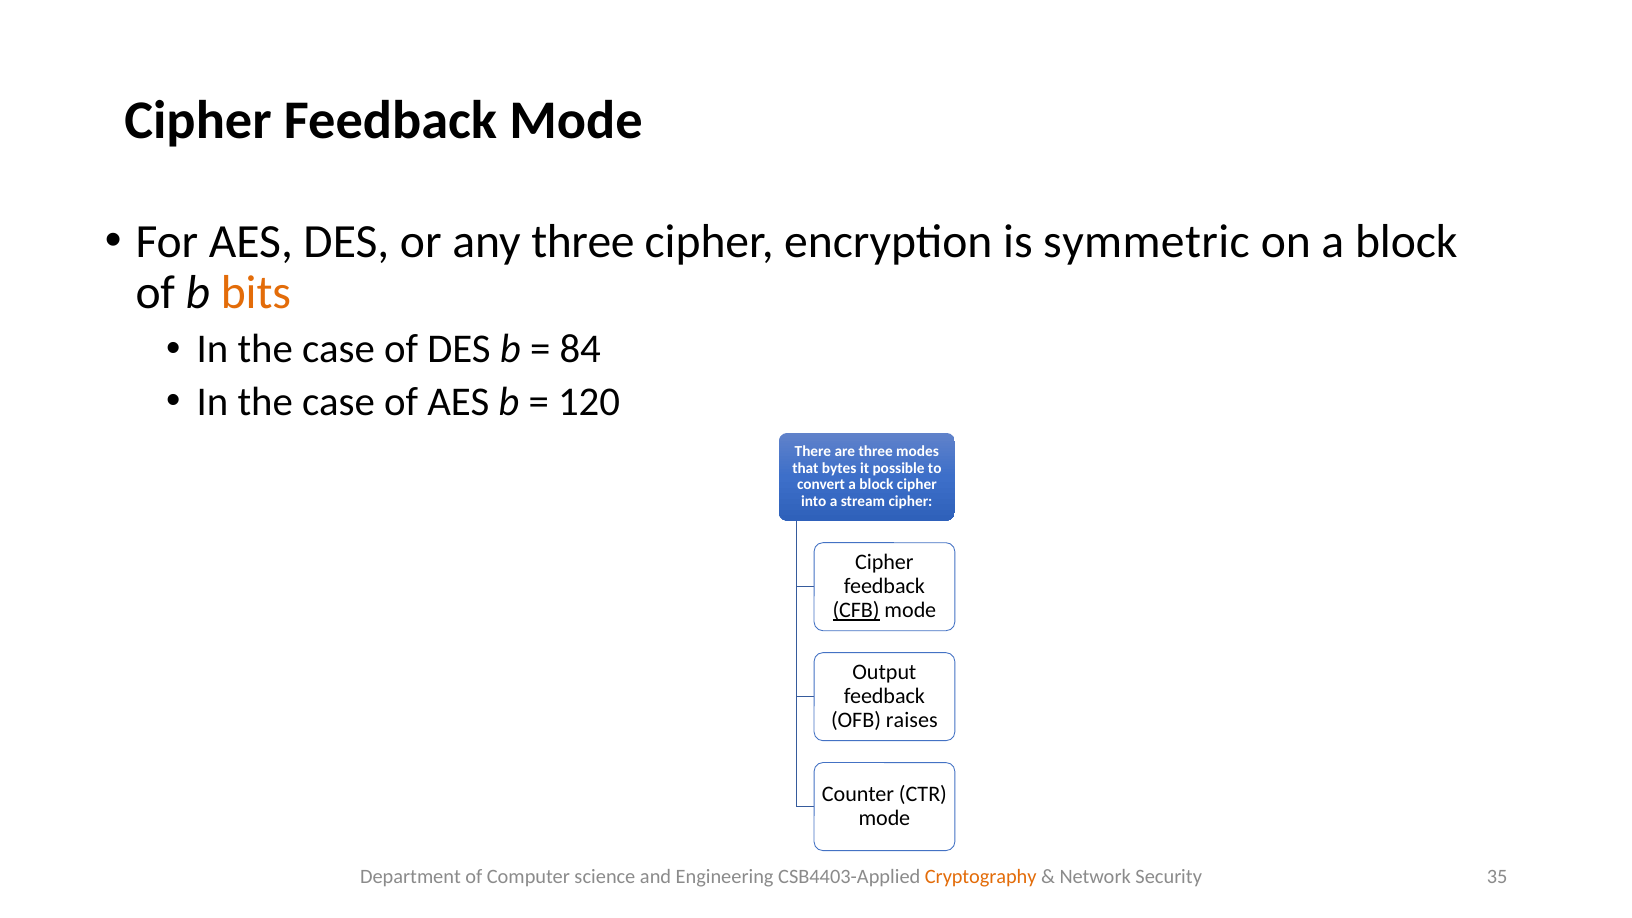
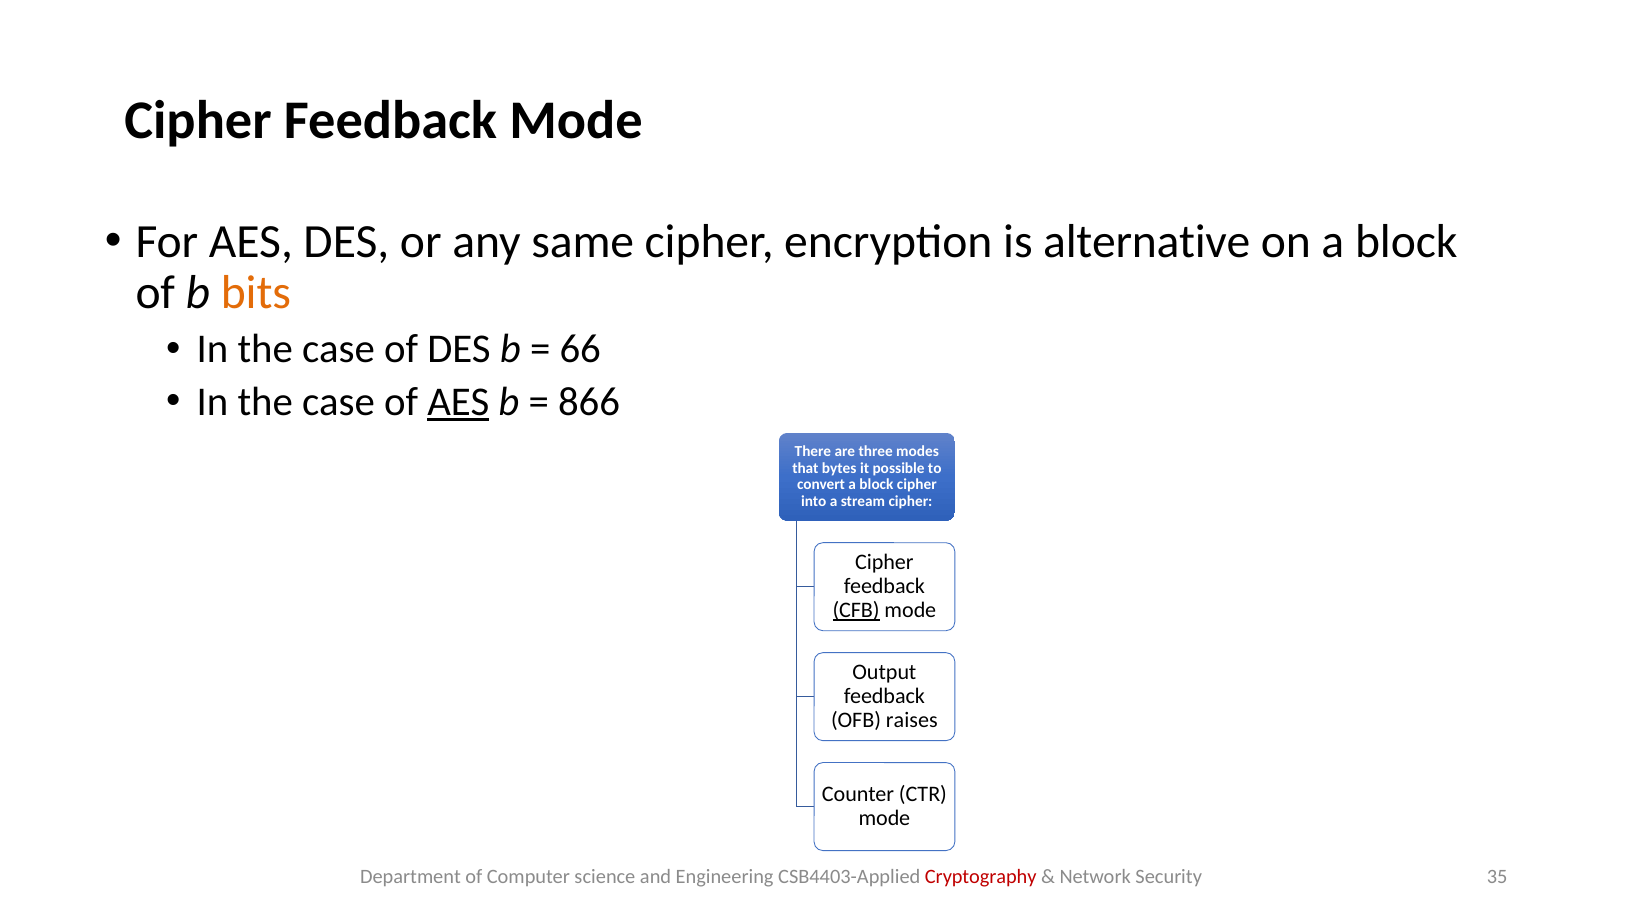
any three: three -> same
symmetric: symmetric -> alternative
84: 84 -> 66
AES at (458, 402) underline: none -> present
120: 120 -> 866
Cryptography colour: orange -> red
